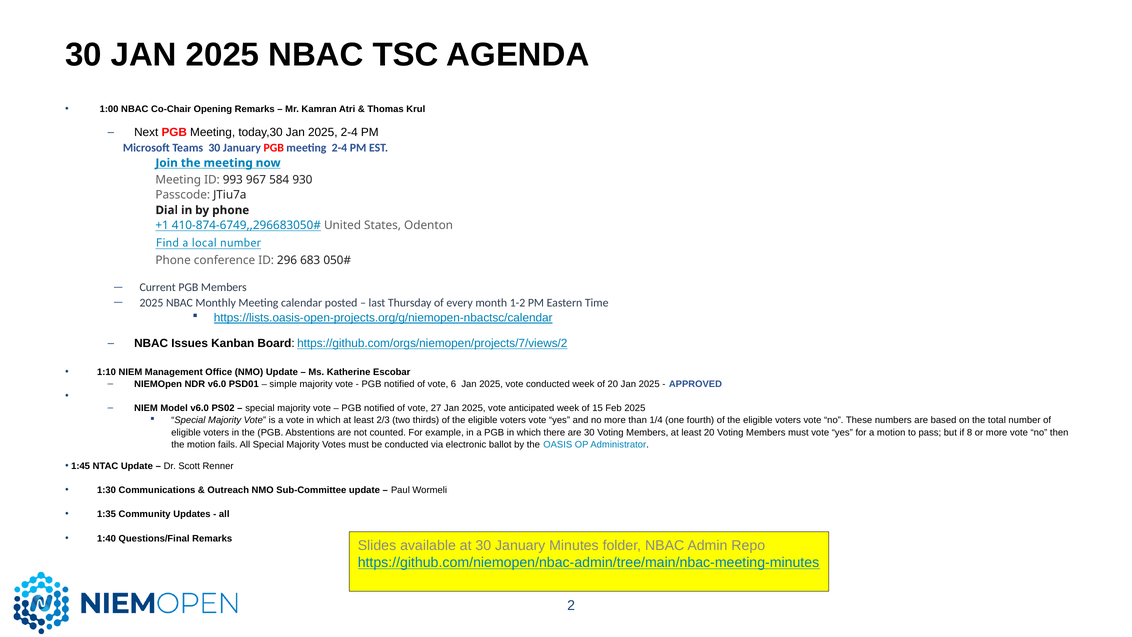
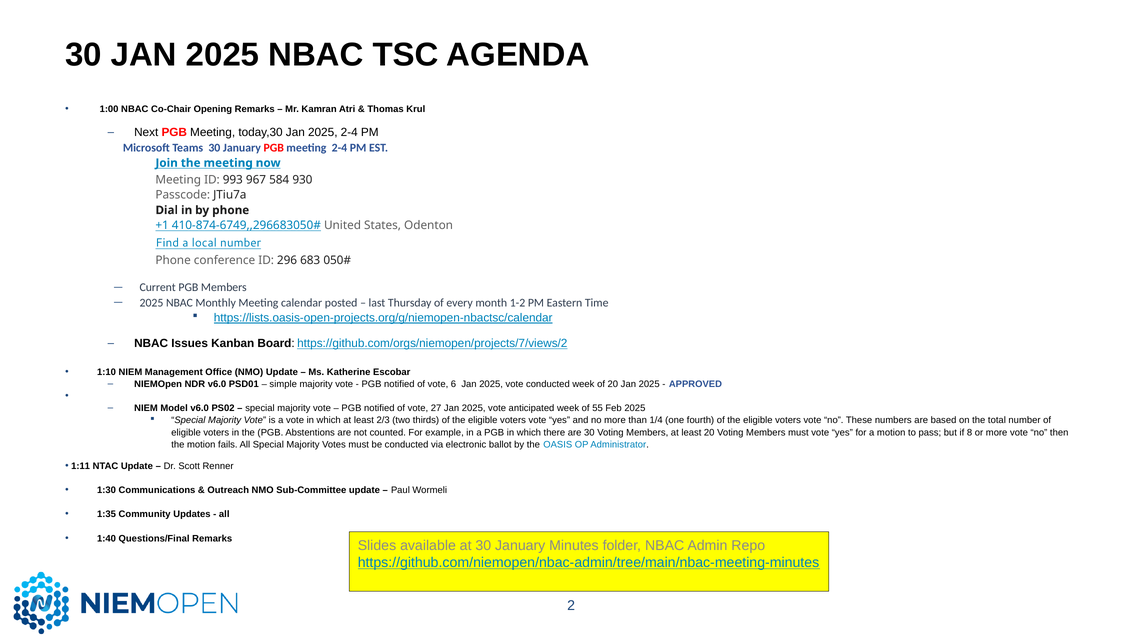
15: 15 -> 55
1:45: 1:45 -> 1:11
